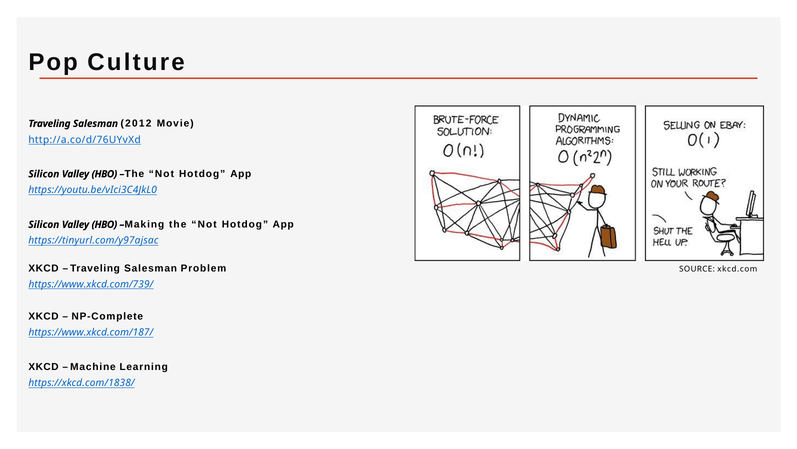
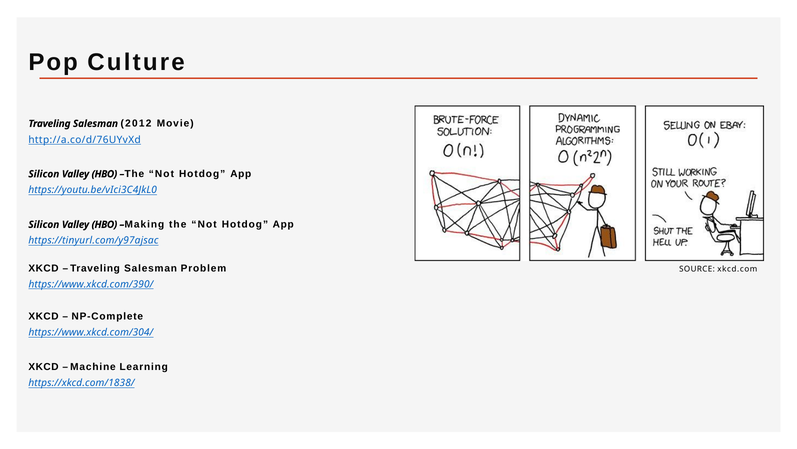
https://www.xkcd.com/739/: https://www.xkcd.com/739/ -> https://www.xkcd.com/390/
https://www.xkcd.com/187/: https://www.xkcd.com/187/ -> https://www.xkcd.com/304/
